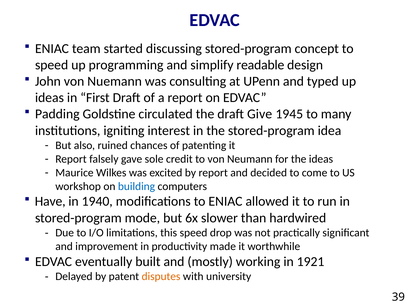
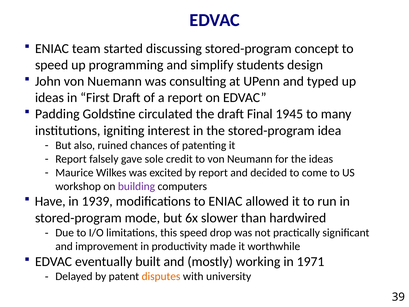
readable: readable -> students
Give: Give -> Final
building colour: blue -> purple
1940: 1940 -> 1939
1921: 1921 -> 1971
